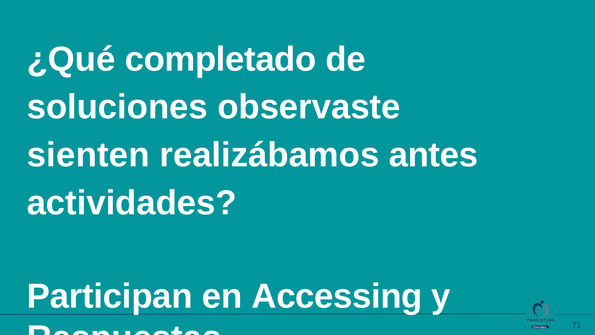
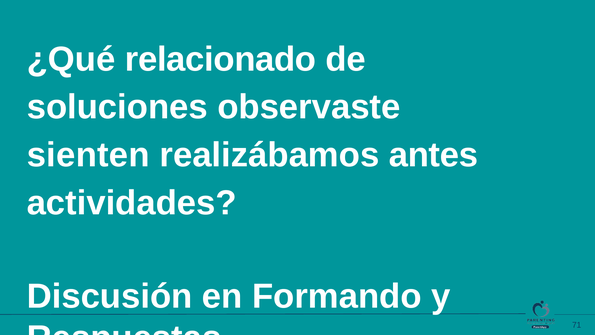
completado: completado -> relacionado
Participan: Participan -> Discusión
Accessing: Accessing -> Formando
